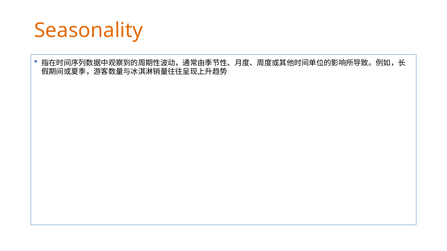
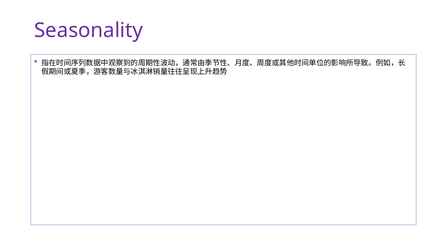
Seasonality colour: orange -> purple
